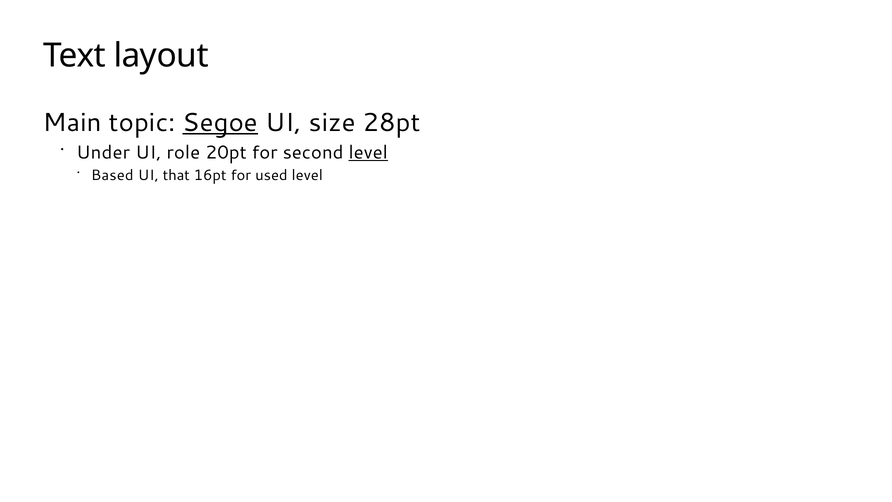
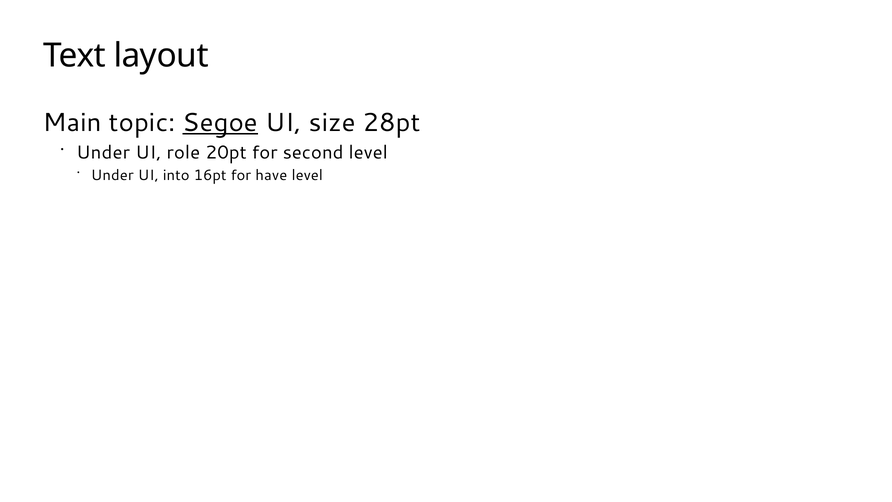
level at (368, 152) underline: present -> none
Based at (112, 175): Based -> Under
that: that -> into
used: used -> have
